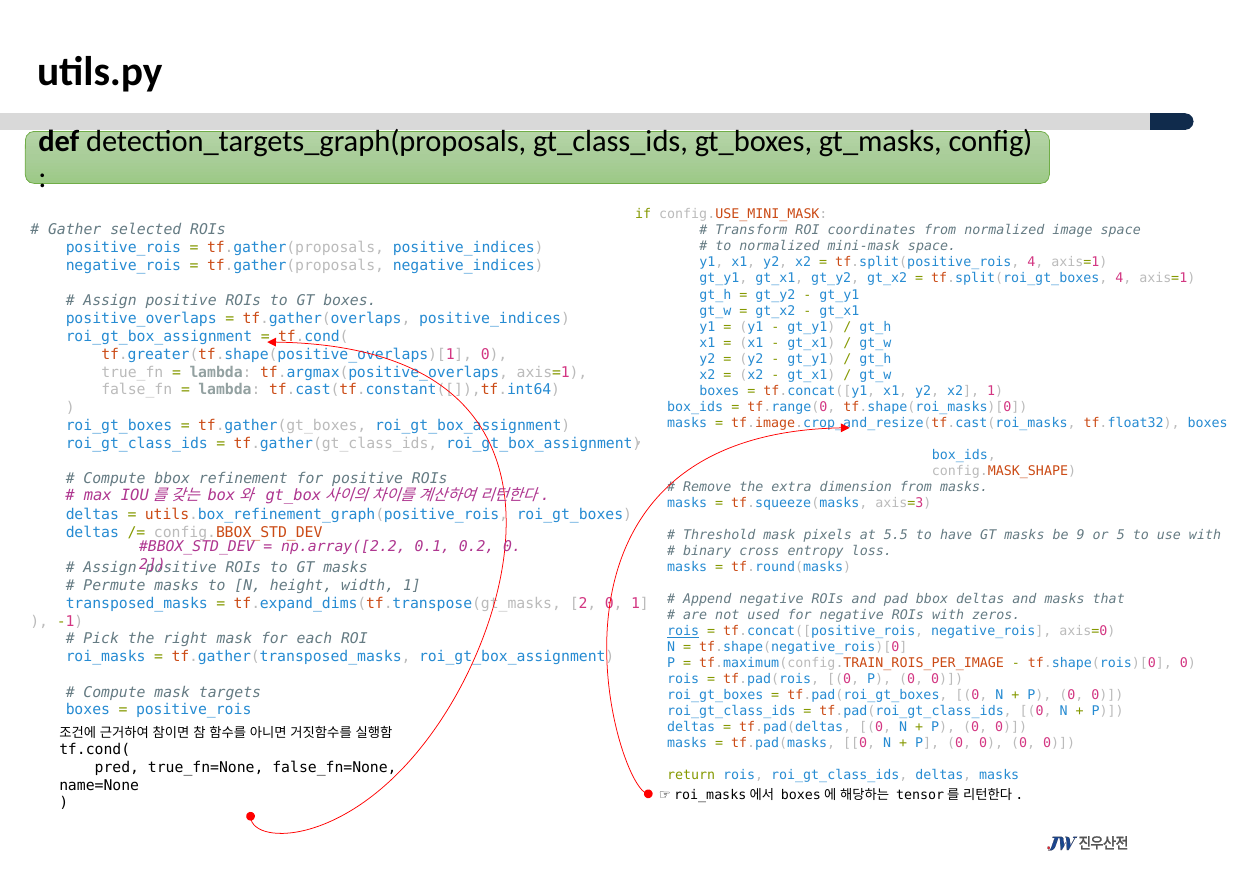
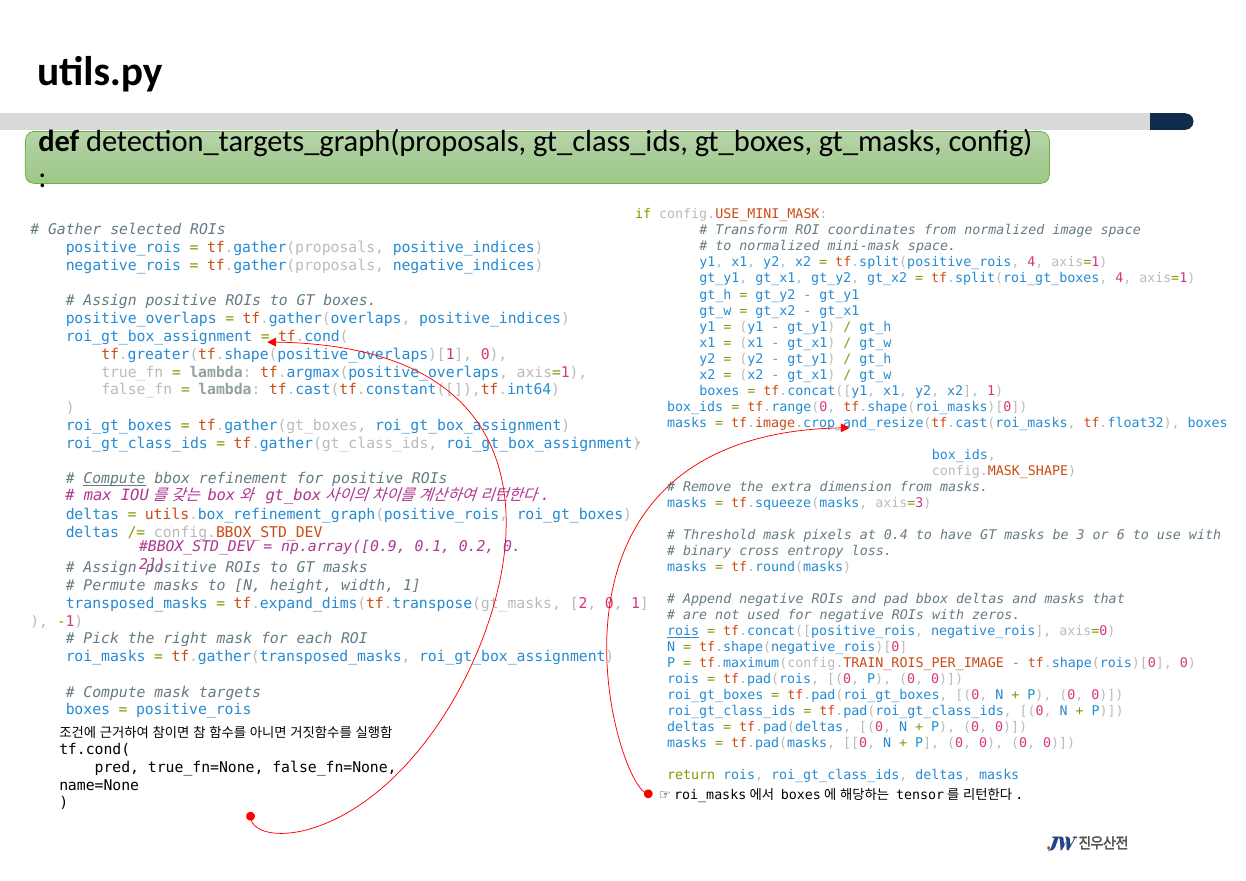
Compute at (115, 479) underline: none -> present
5.5: 5.5 -> 0.4
9: 9 -> 3
5: 5 -> 6
np.array([2.2: np.array([2.2 -> np.array([0.9
